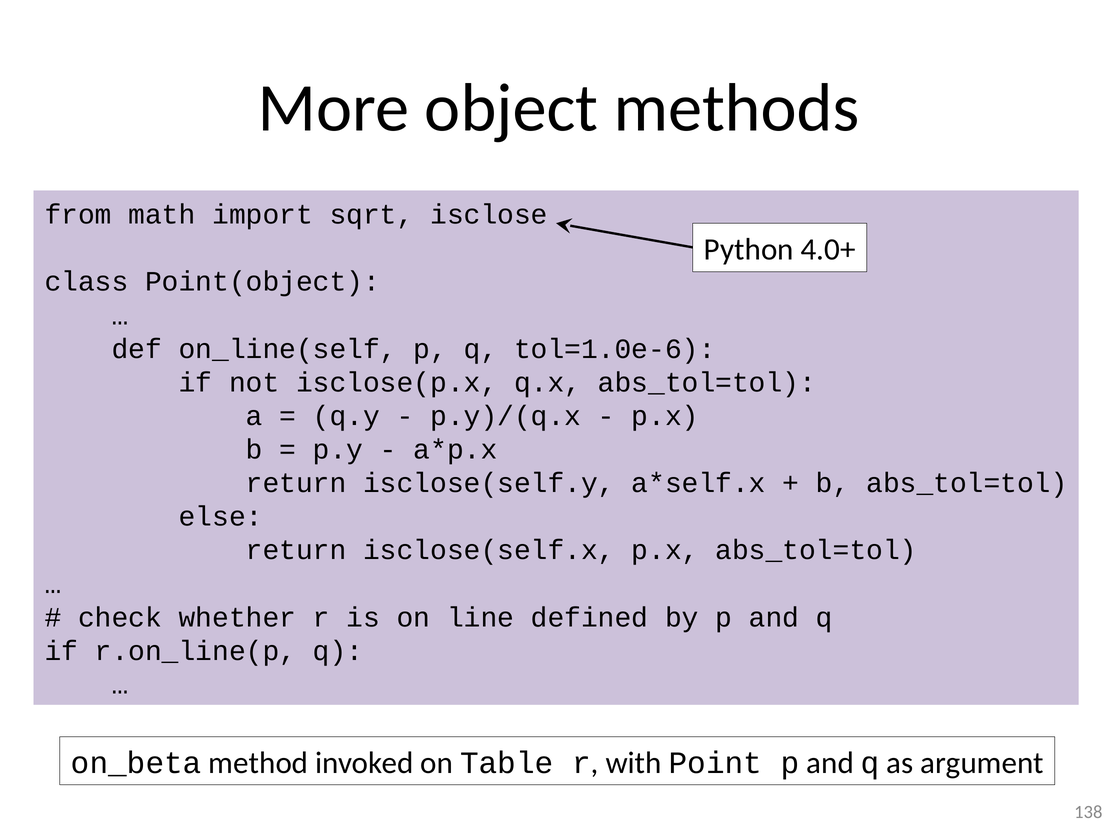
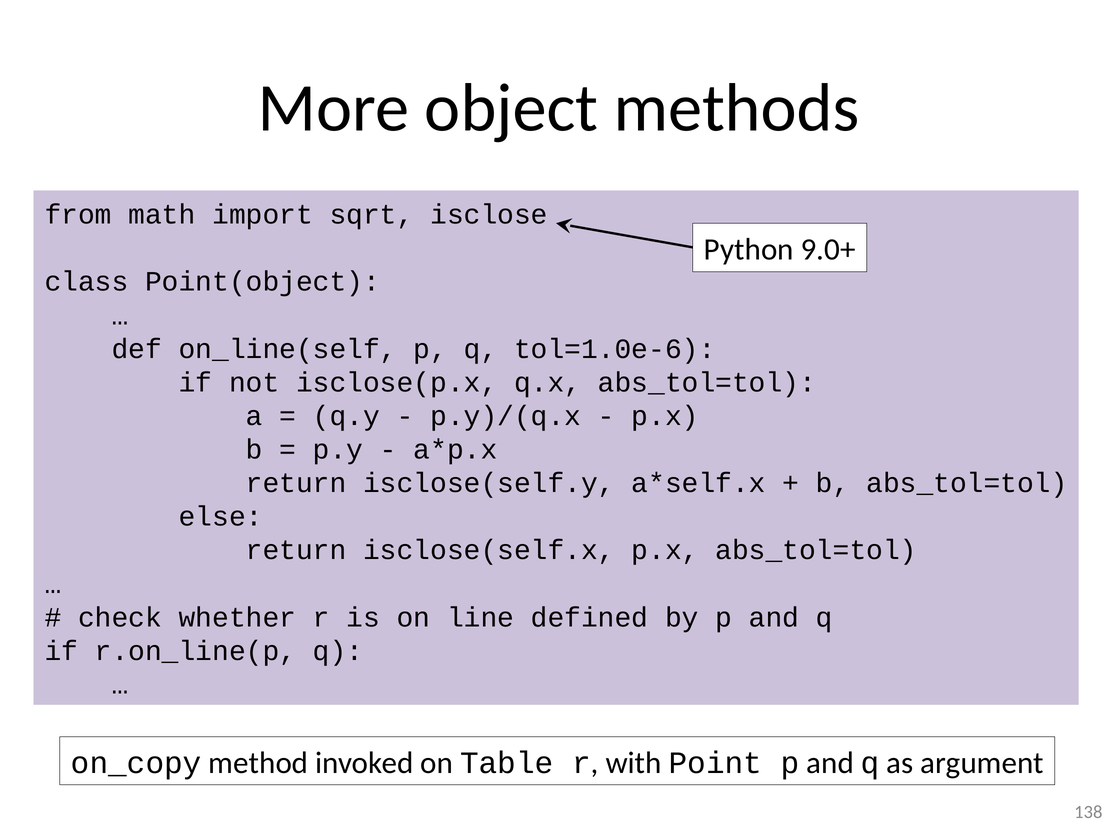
4.0+: 4.0+ -> 9.0+
on_beta: on_beta -> on_copy
